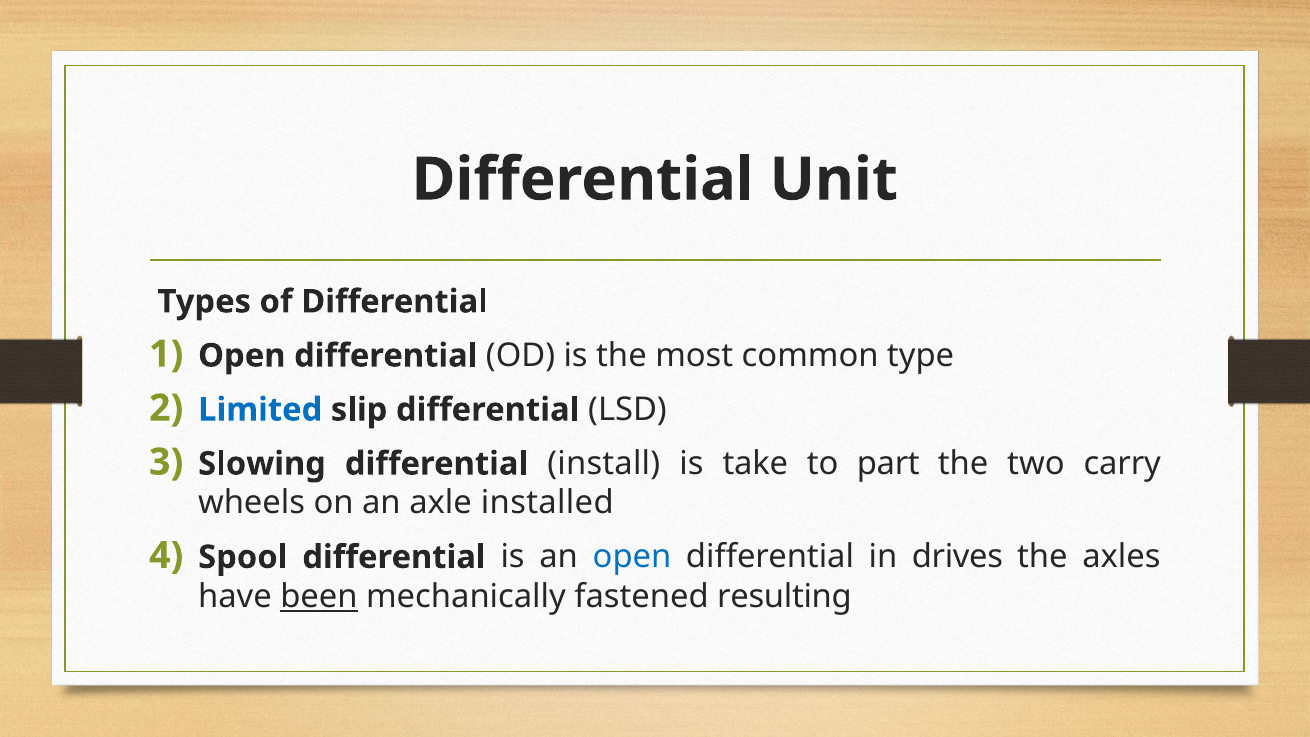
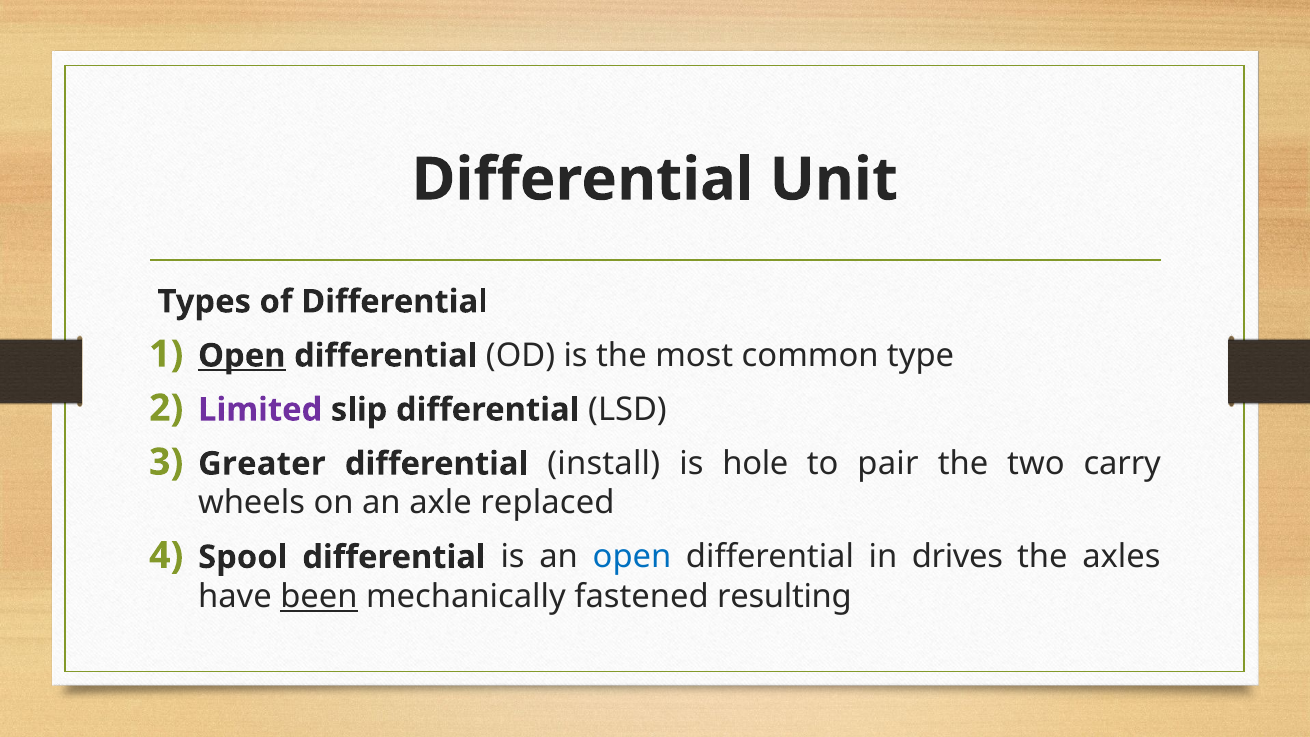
Open at (242, 356) underline: none -> present
Limited colour: blue -> purple
Slowing: Slowing -> Greater
take: take -> hole
part: part -> pair
installed: installed -> replaced
